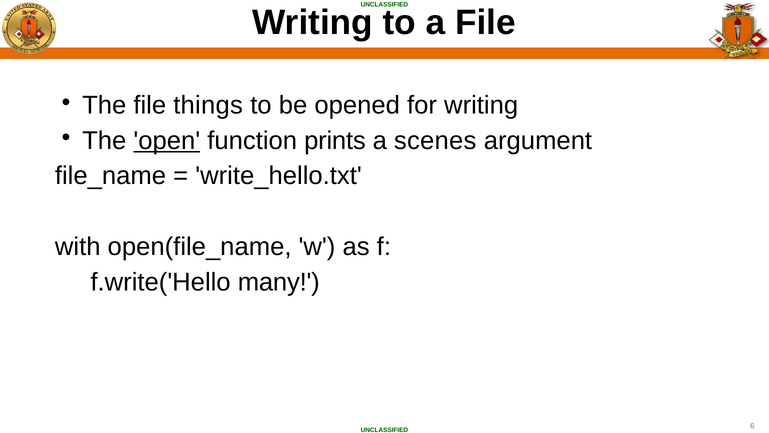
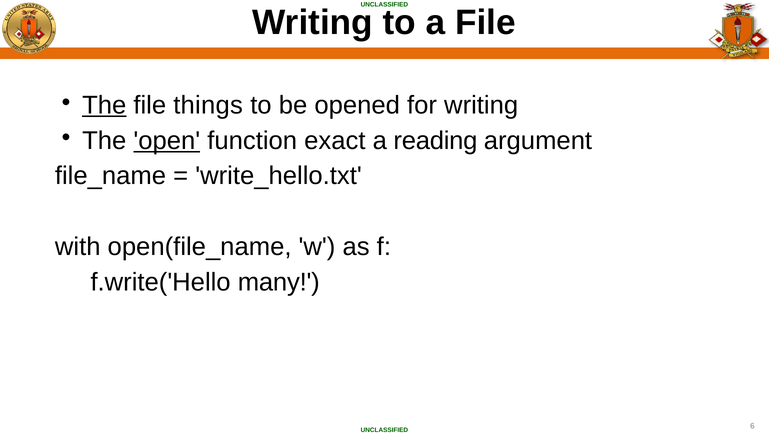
The at (104, 105) underline: none -> present
prints: prints -> exact
scenes: scenes -> reading
